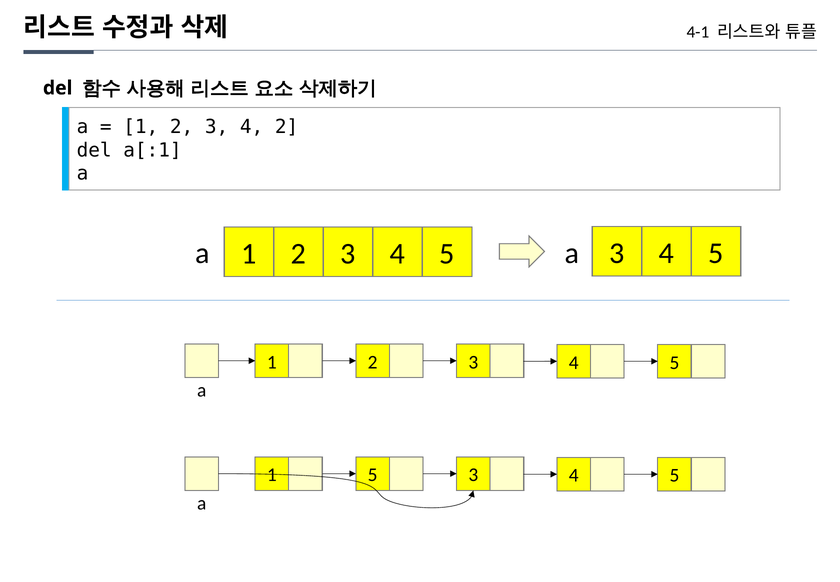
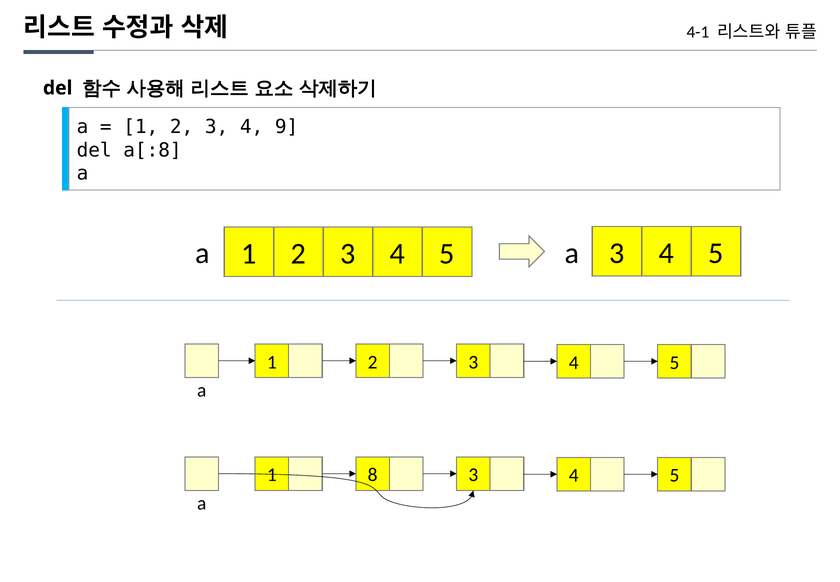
4 2: 2 -> 9
a[:1: a[:1 -> a[:8
1 5: 5 -> 8
